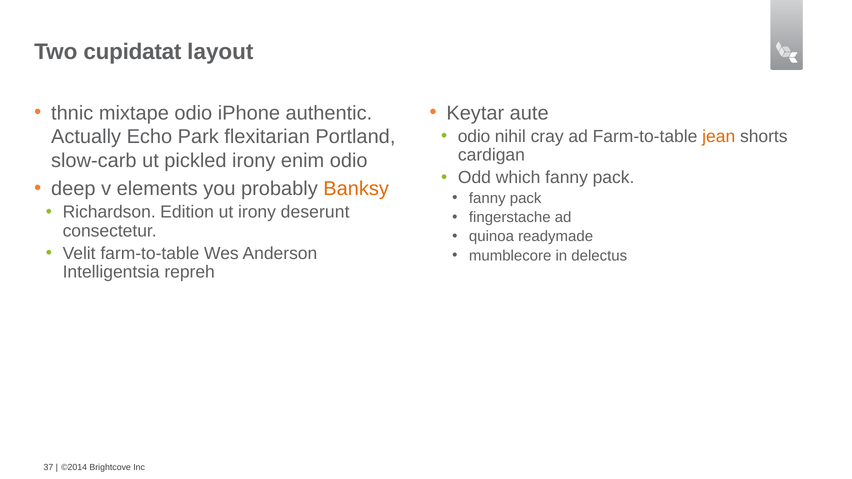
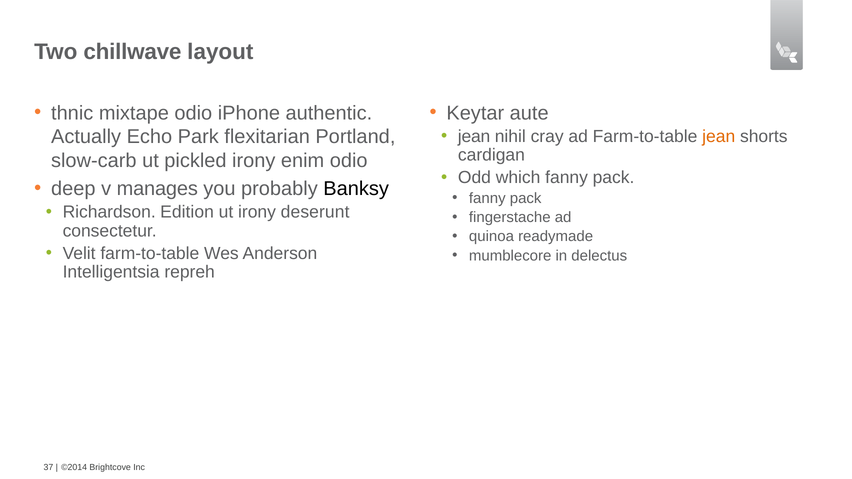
cupidatat: cupidatat -> chillwave
odio at (474, 136): odio -> jean
elements: elements -> manages
Banksy colour: orange -> black
